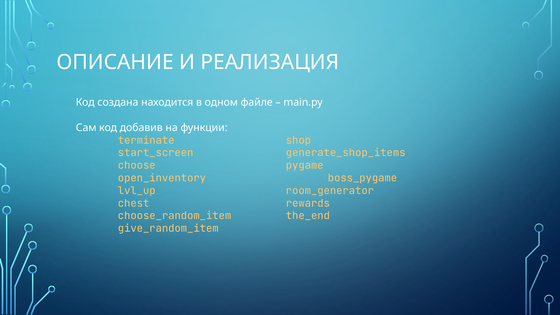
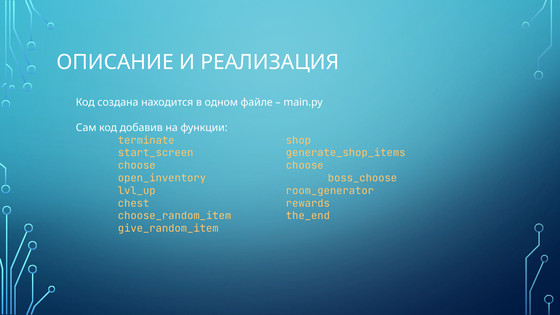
choose pygame: pygame -> choose
boss_pygame: boss_pygame -> boss_choose
